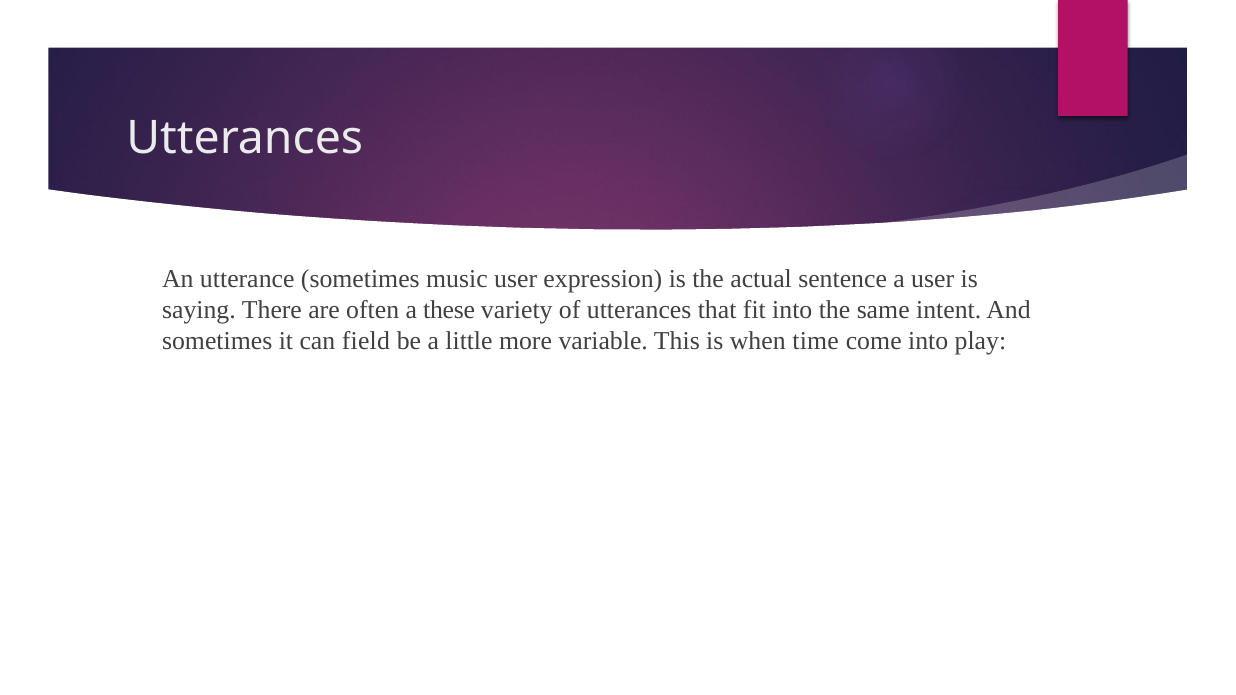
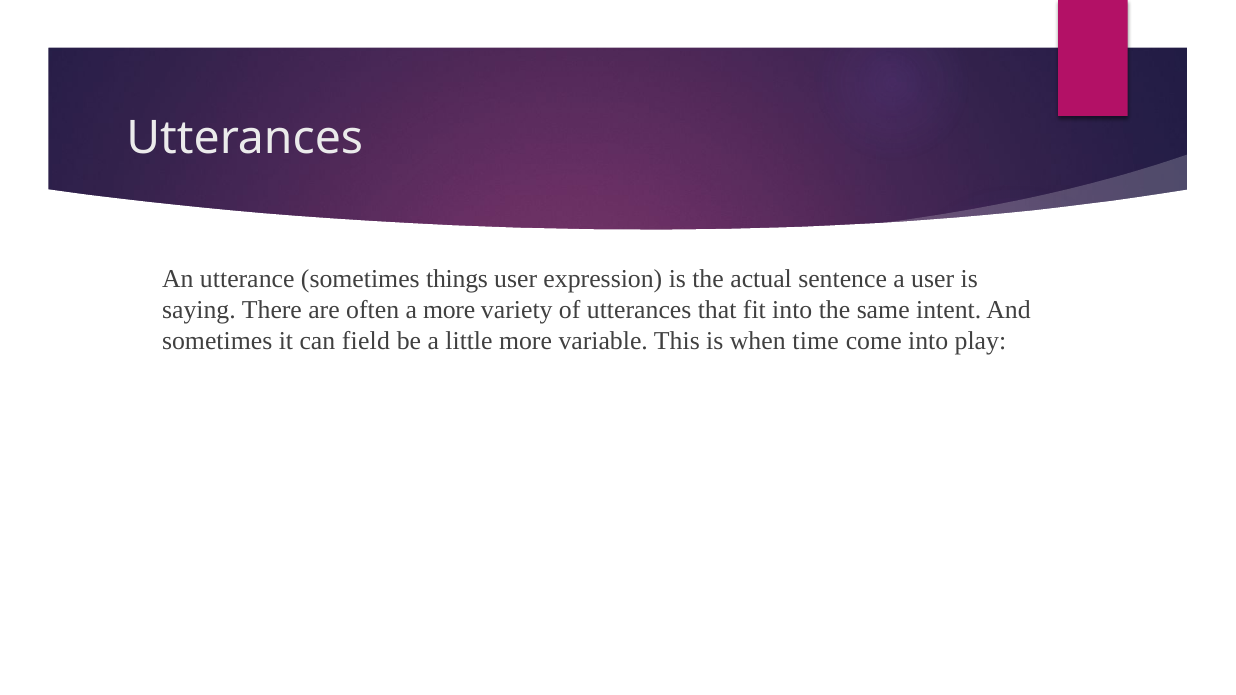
music: music -> things
a these: these -> more
